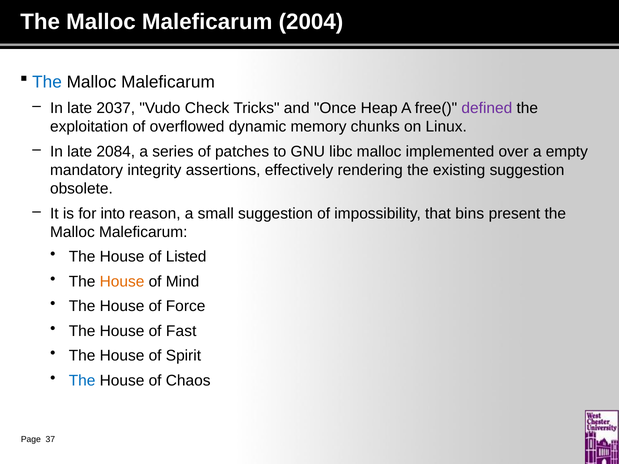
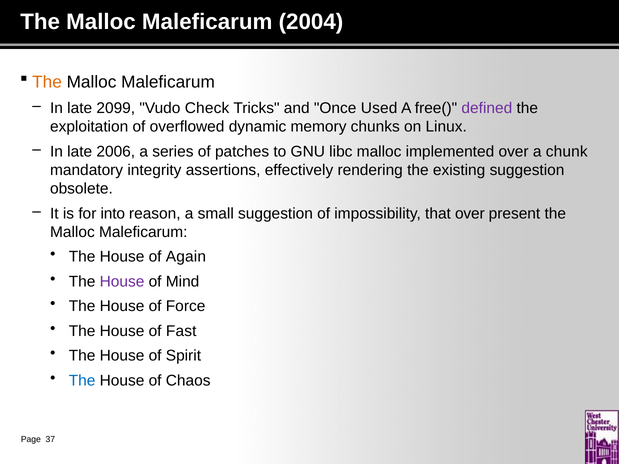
The at (47, 82) colour: blue -> orange
2037: 2037 -> 2099
Heap: Heap -> Used
2084: 2084 -> 2006
empty: empty -> chunk
that bins: bins -> over
Listed: Listed -> Again
House at (122, 282) colour: orange -> purple
